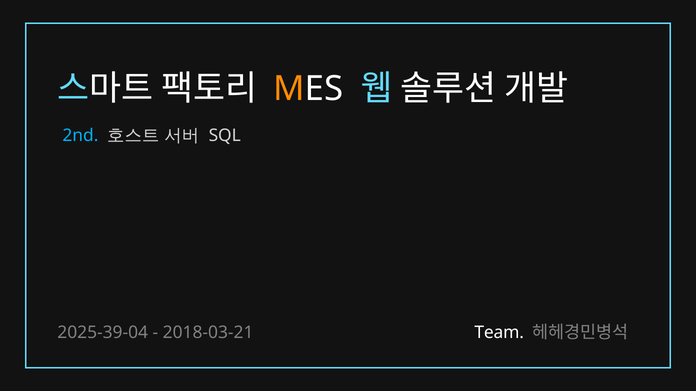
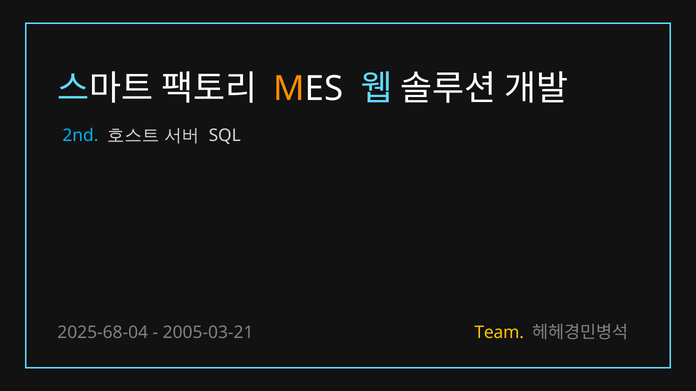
2025-39-04: 2025-39-04 -> 2025-68-04
2018-03-21: 2018-03-21 -> 2005-03-21
Team colour: white -> yellow
